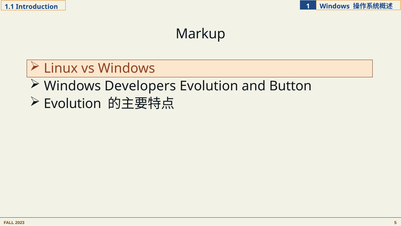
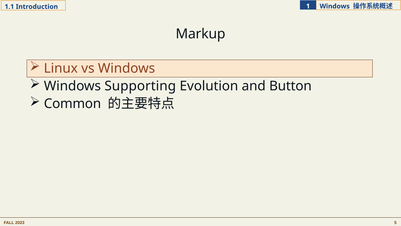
Developers: Developers -> Supporting
Evolution at (73, 103): Evolution -> Common
